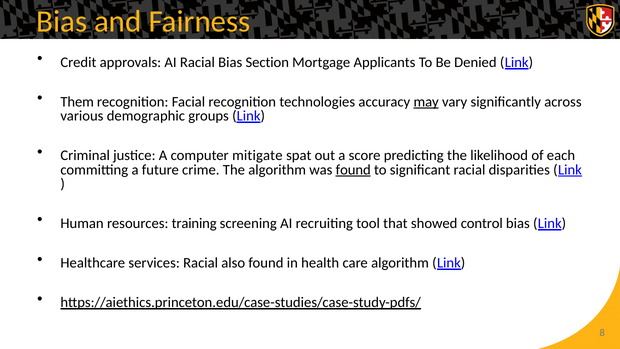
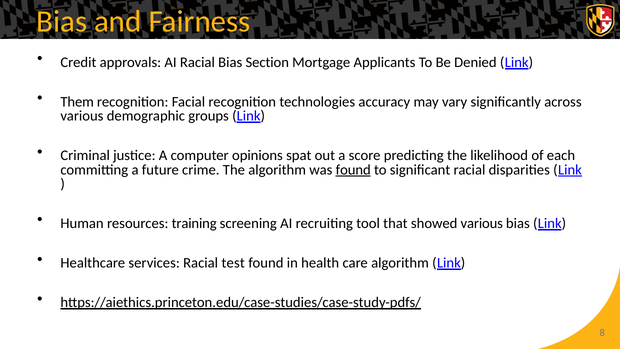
may underline: present -> none
mitigate: mitigate -> opinions
showed control: control -> various
also: also -> test
